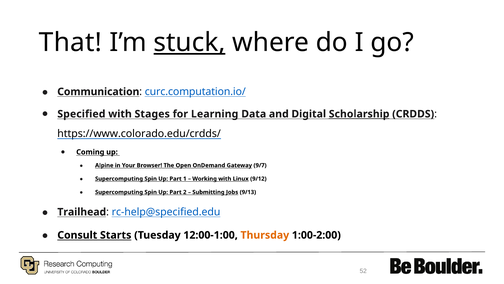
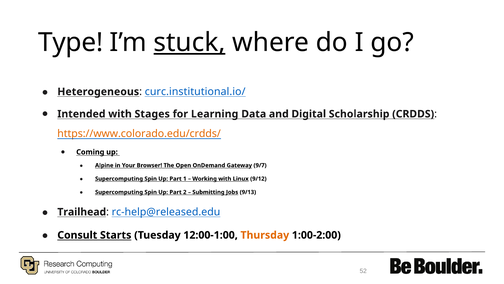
That: That -> Type
Communication: Communication -> Heterogeneous
curc.computation.io/: curc.computation.io/ -> curc.institutional.io/
Specified: Specified -> Intended
Scholarship underline: present -> none
https://www.colorado.edu/crdds/ colour: black -> orange
rc-help@specified.edu: rc-help@specified.edu -> rc-help@released.edu
